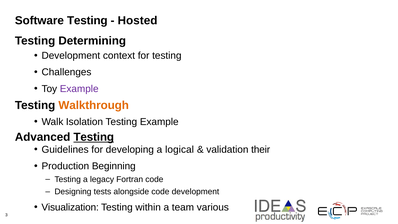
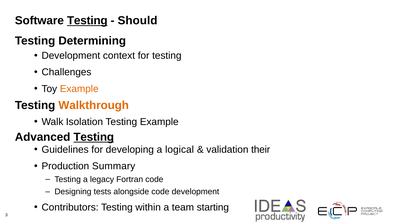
Testing at (87, 21) underline: none -> present
Hosted: Hosted -> Should
Example at (79, 89) colour: purple -> orange
Beginning: Beginning -> Summary
Visualization: Visualization -> Contributors
various: various -> starting
